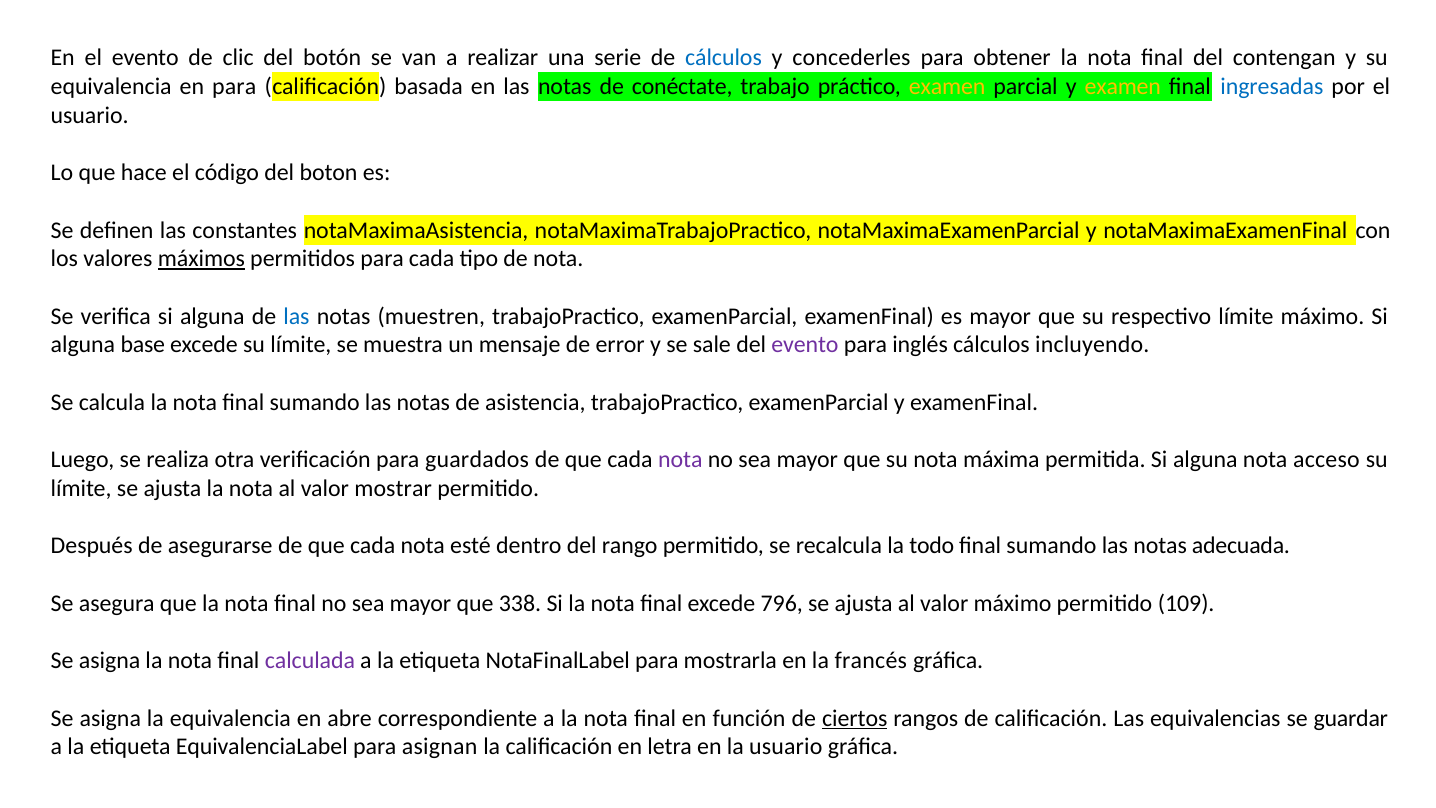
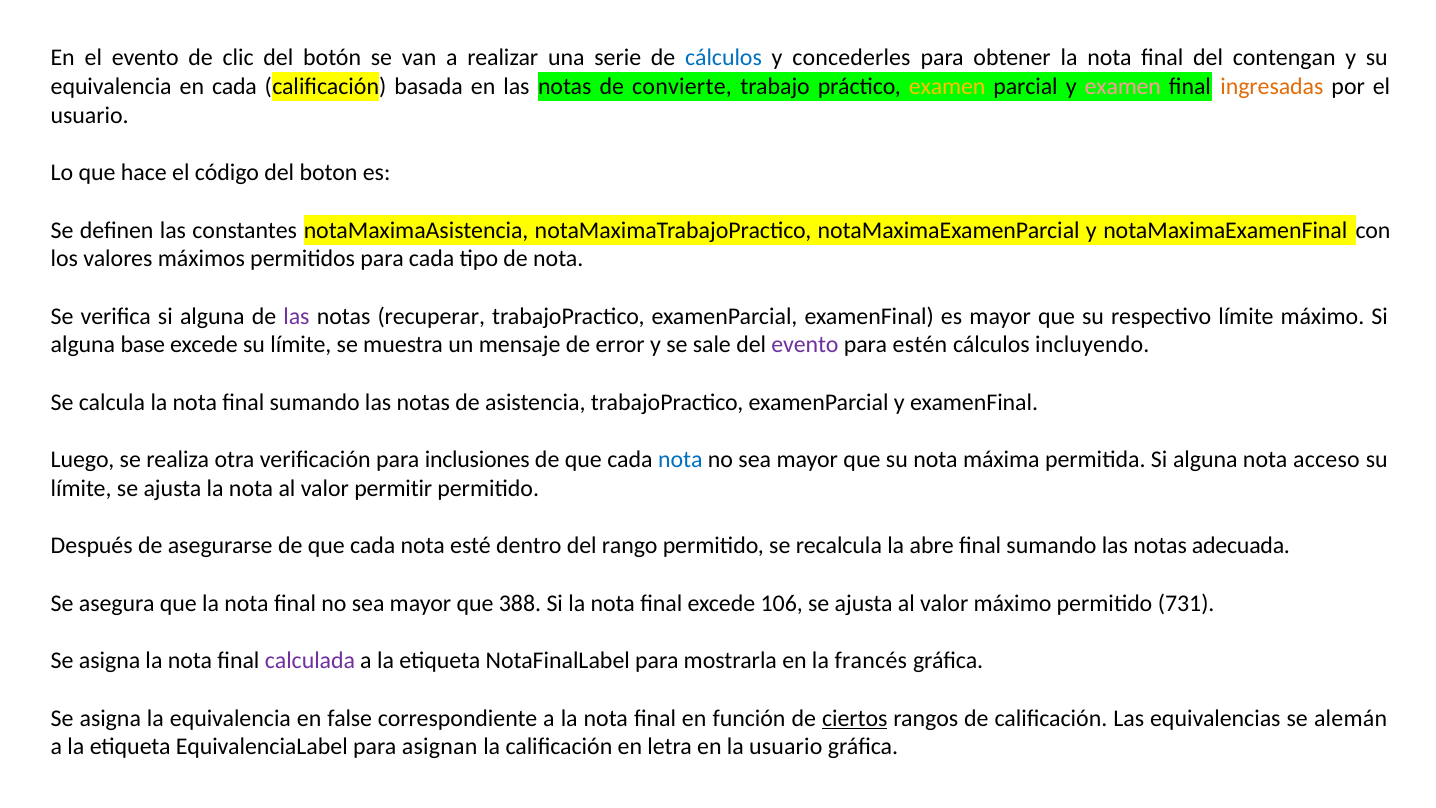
en para: para -> cada
conéctate: conéctate -> convierte
examen at (1123, 87) colour: yellow -> pink
ingresadas colour: blue -> orange
máximos underline: present -> none
las at (296, 316) colour: blue -> purple
muestren: muestren -> recuperar
inglés: inglés -> estén
guardados: guardados -> inclusiones
nota at (680, 460) colour: purple -> blue
mostrar: mostrar -> permitir
todo: todo -> abre
338: 338 -> 388
796: 796 -> 106
109: 109 -> 731
abre: abre -> false
guardar: guardar -> alemán
